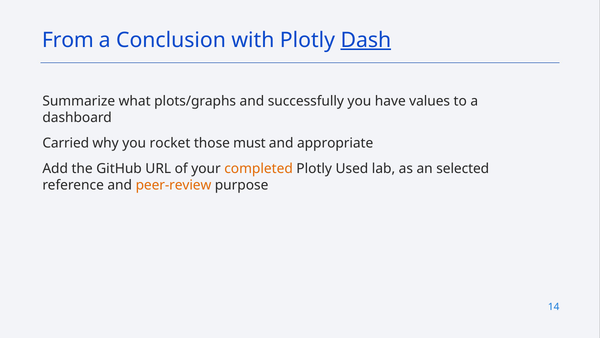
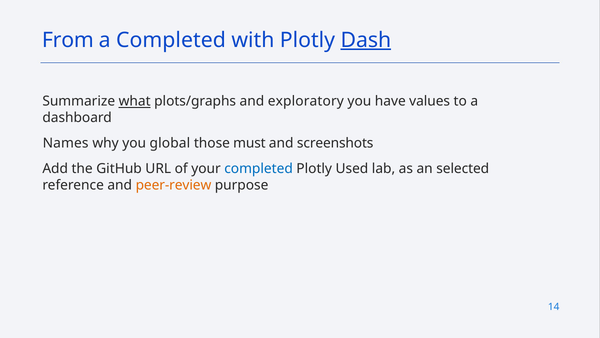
a Conclusion: Conclusion -> Completed
what underline: none -> present
successfully: successfully -> exploratory
Carried: Carried -> Names
rocket: rocket -> global
appropriate: appropriate -> screenshots
completed at (259, 168) colour: orange -> blue
